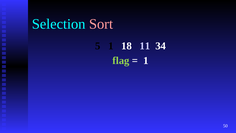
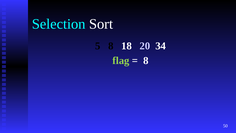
Sort colour: pink -> white
5 1: 1 -> 8
11: 11 -> 20
1 at (146, 61): 1 -> 8
